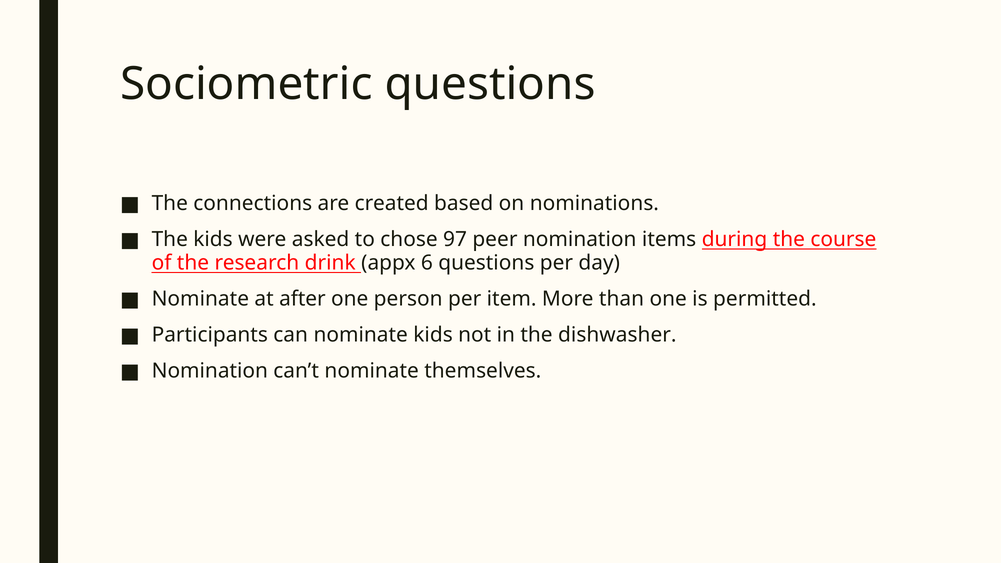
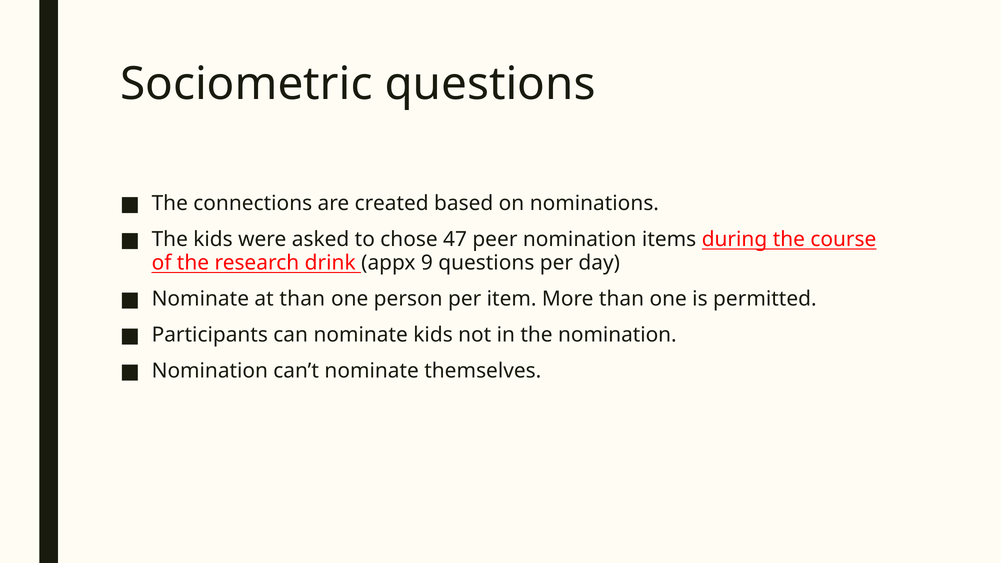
97: 97 -> 47
6: 6 -> 9
at after: after -> than
the dishwasher: dishwasher -> nomination
